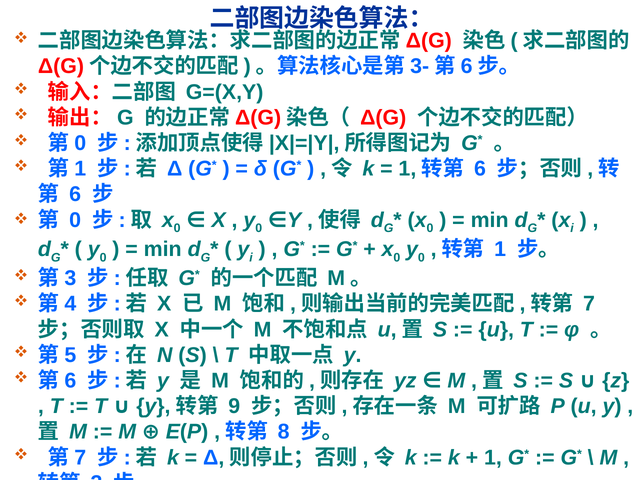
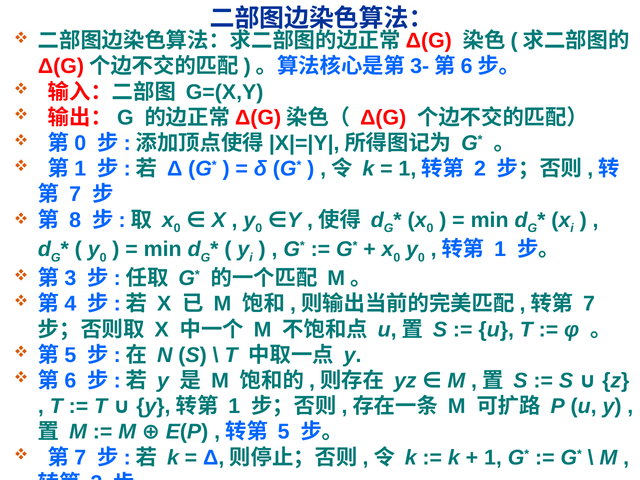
6 at (480, 169): 6 -> 2
6 at (75, 194): 6 -> 7
0 at (75, 220): 0 -> 8
9 at (234, 406): 9 -> 1
8: 8 -> 5
